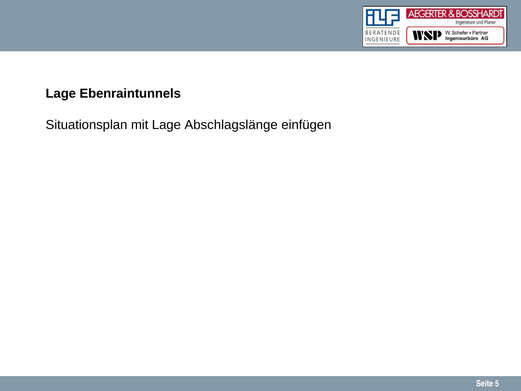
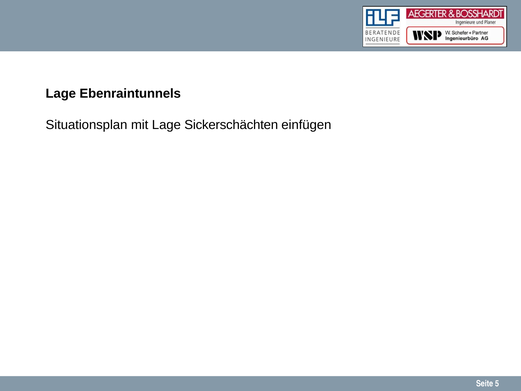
Abschlagslänge: Abschlagslänge -> Sickerschächten
